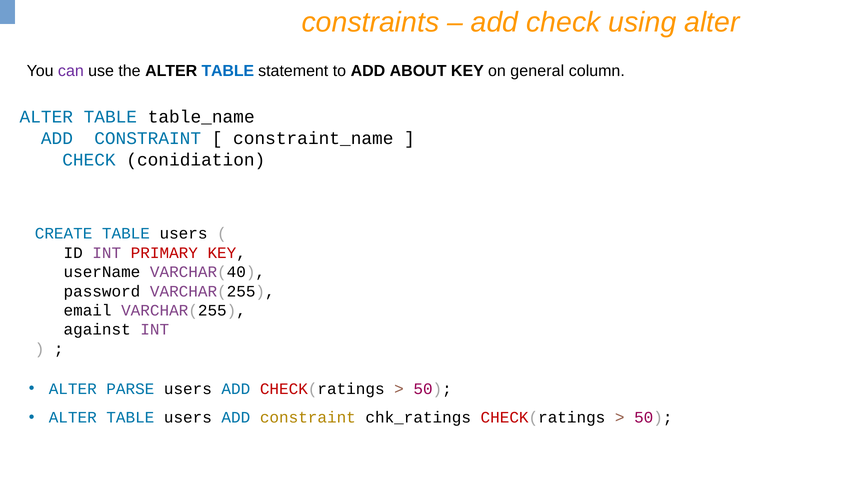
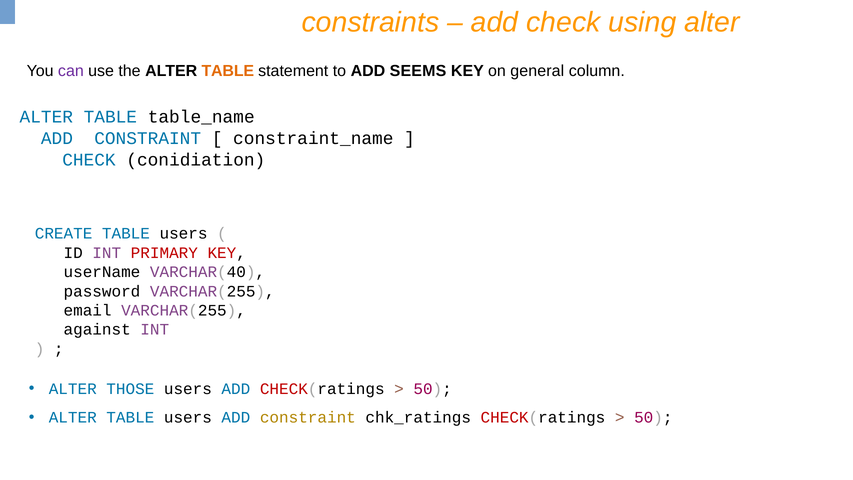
TABLE at (228, 71) colour: blue -> orange
ABOUT: ABOUT -> SEEMS
PARSE: PARSE -> THOSE
